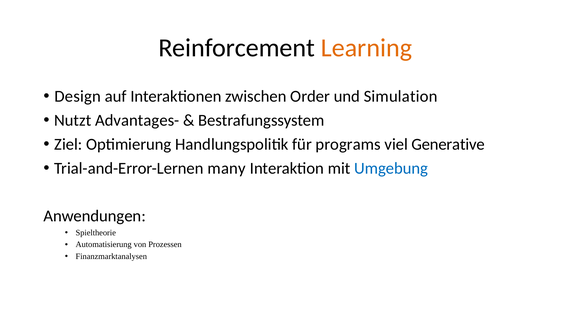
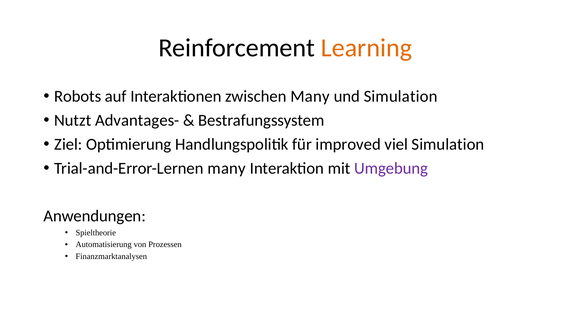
Design: Design -> Robots
zwischen Order: Order -> Many
programs: programs -> improved
viel Generative: Generative -> Simulation
Umgebung colour: blue -> purple
